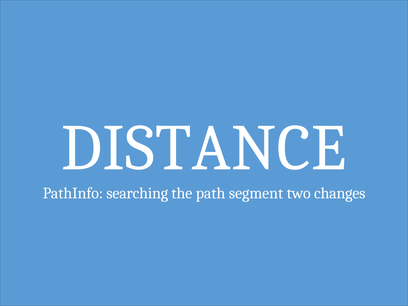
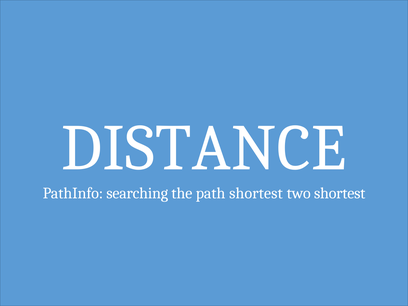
path segment: segment -> shortest
two changes: changes -> shortest
